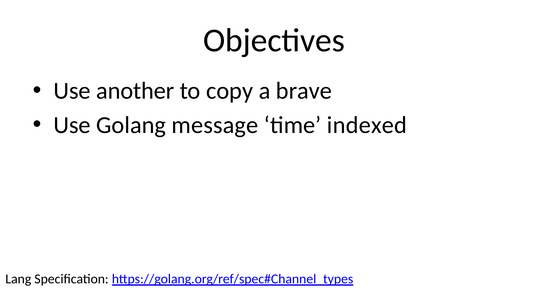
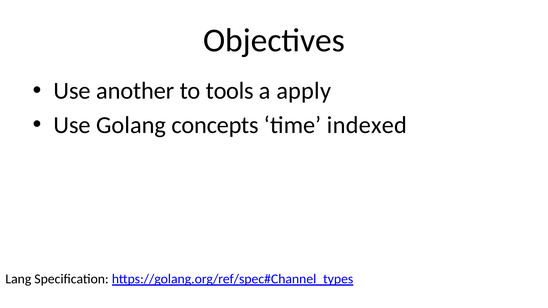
copy: copy -> tools
brave: brave -> apply
message: message -> concepts
